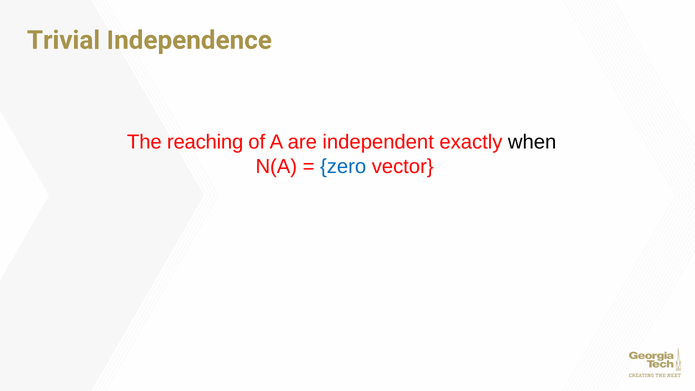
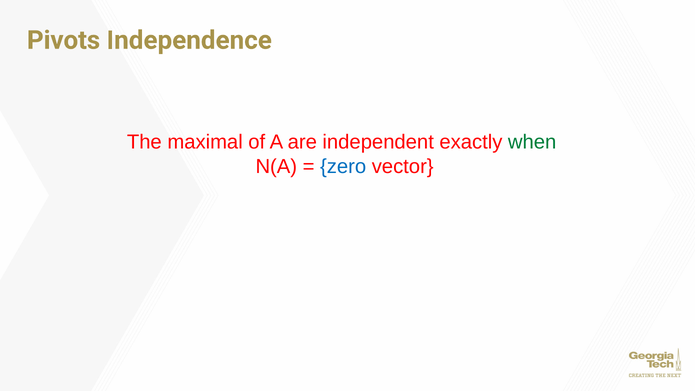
Trivial: Trivial -> Pivots
reaching: reaching -> maximal
when colour: black -> green
